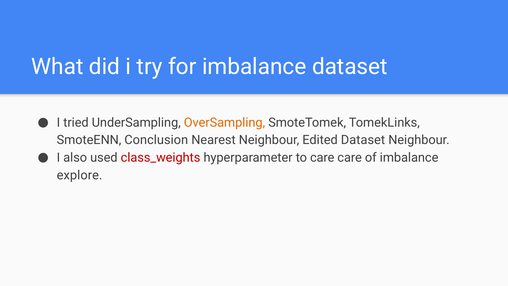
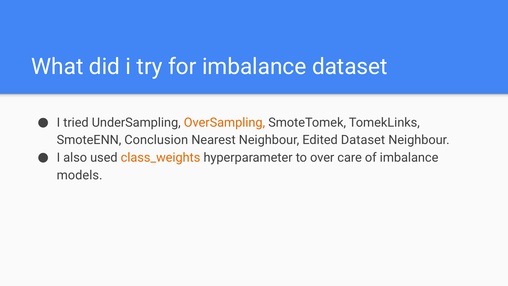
class_weights colour: red -> orange
to care: care -> over
explore: explore -> models
